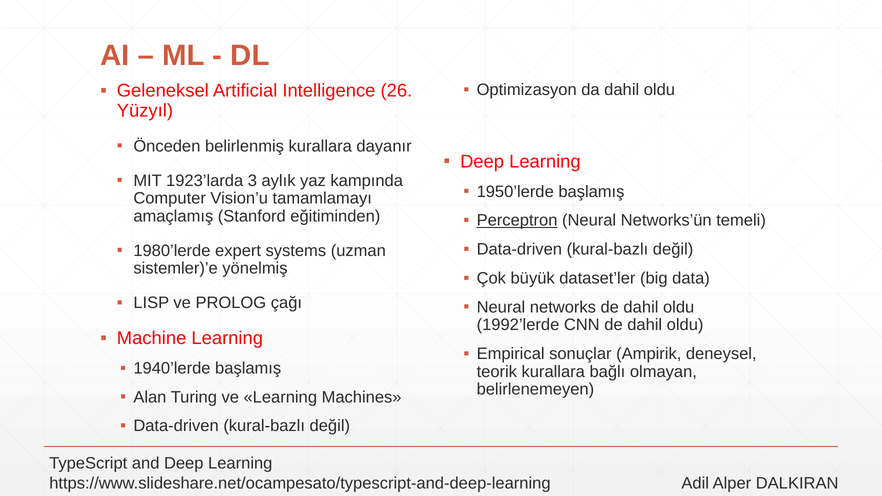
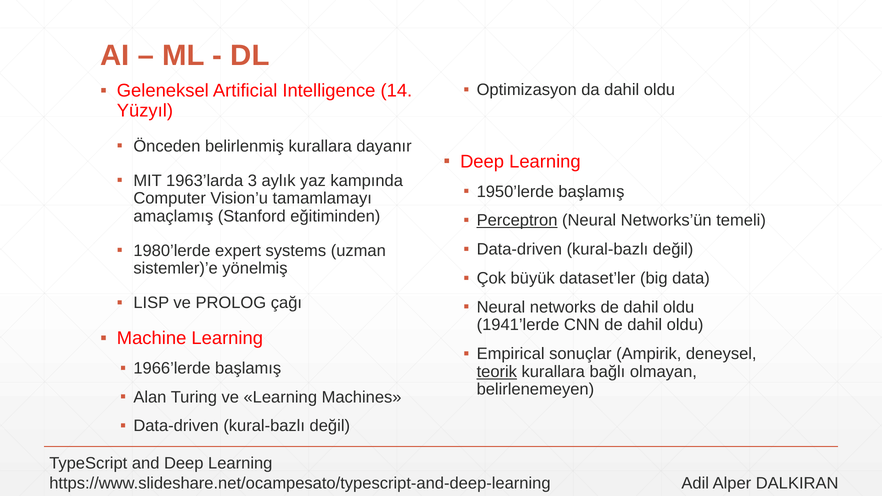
26: 26 -> 14
1923’larda: 1923’larda -> 1963’larda
1992’lerde: 1992’lerde -> 1941’lerde
1940’lerde: 1940’lerde -> 1966’lerde
teorik underline: none -> present
